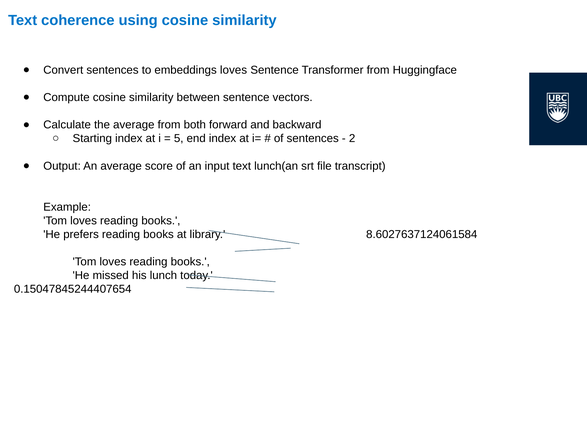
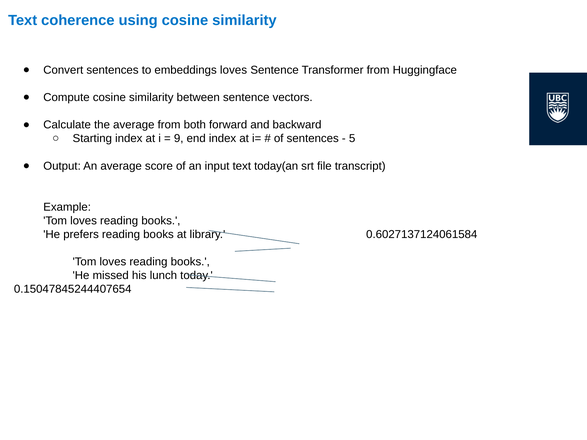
5: 5 -> 9
2: 2 -> 5
lunch(an: lunch(an -> today(an
8.6027637124061584: 8.6027637124061584 -> 0.6027137124061584
